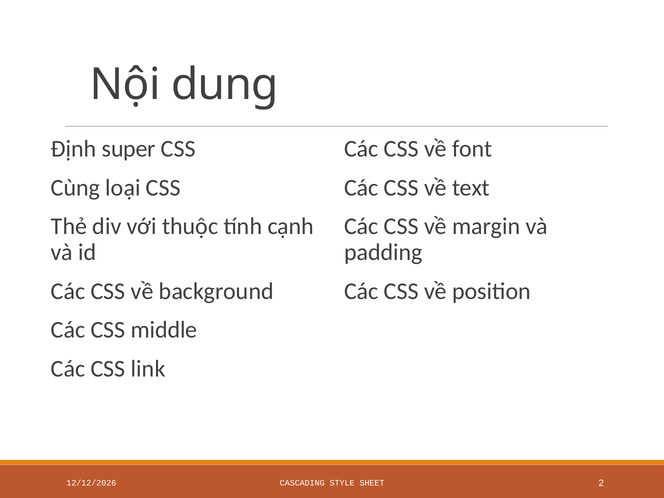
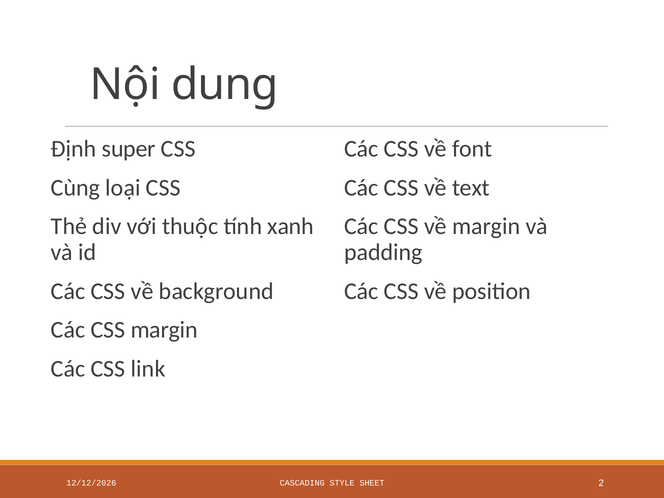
cạnh: cạnh -> xanh
CSS middle: middle -> margin
